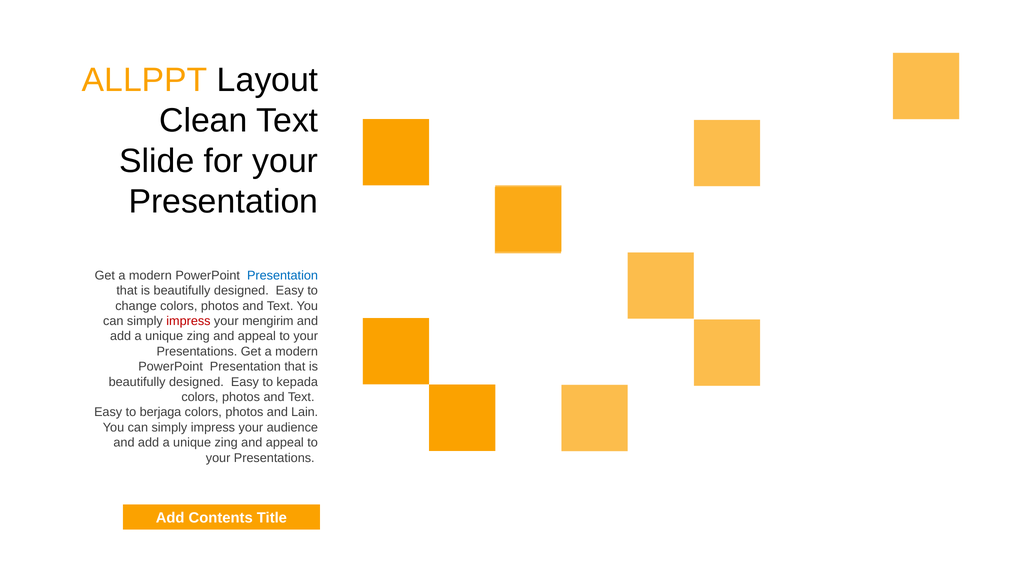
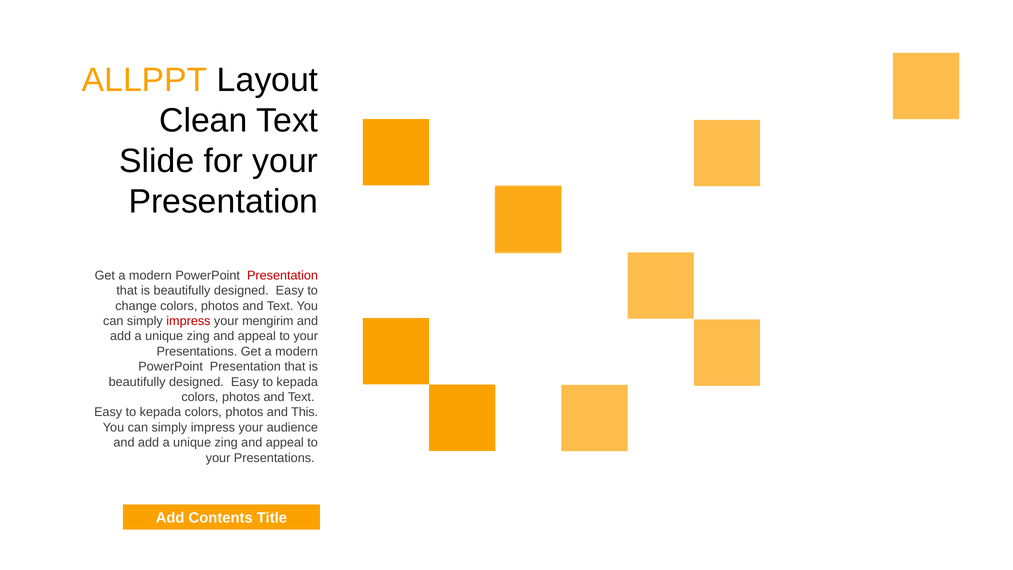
Presentation at (283, 275) colour: blue -> red
berjaga at (161, 412): berjaga -> kepada
Lain: Lain -> This
